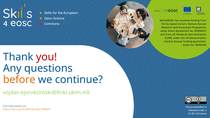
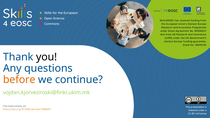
you colour: red -> black
